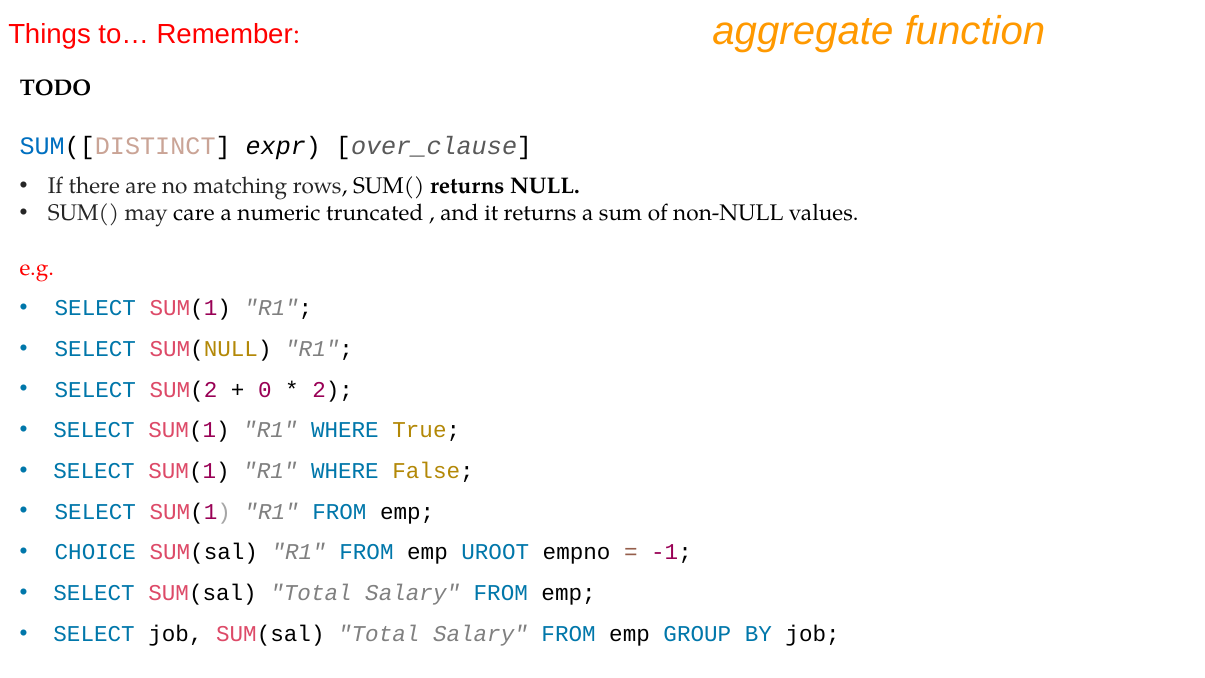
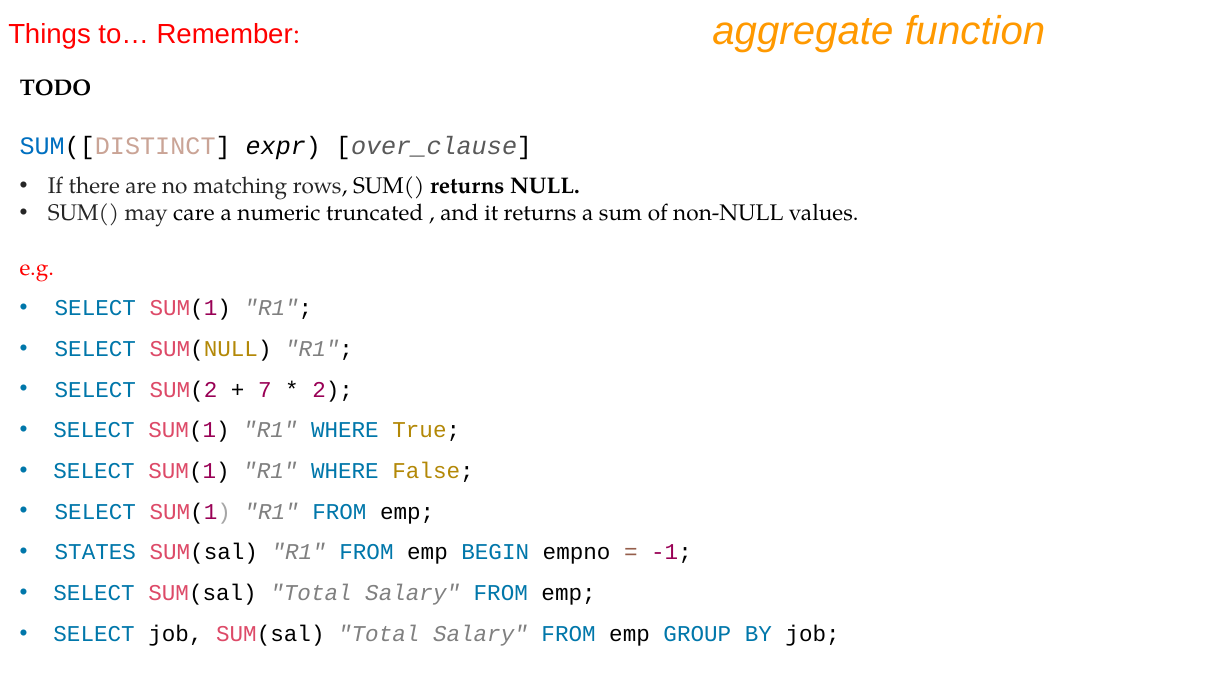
0: 0 -> 7
CHOICE: CHOICE -> STATES
UROOT: UROOT -> BEGIN
